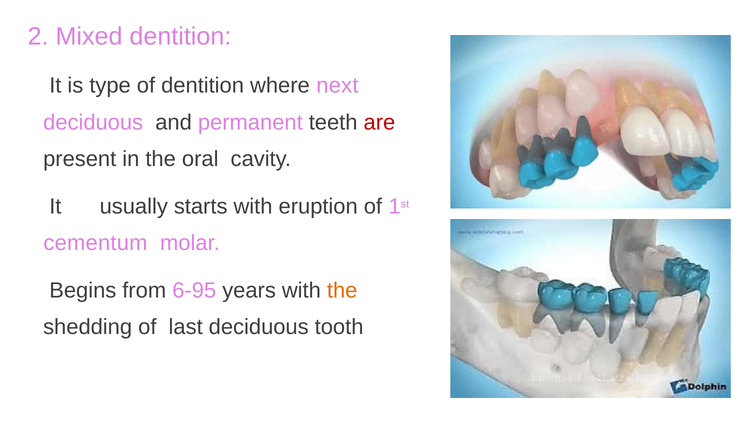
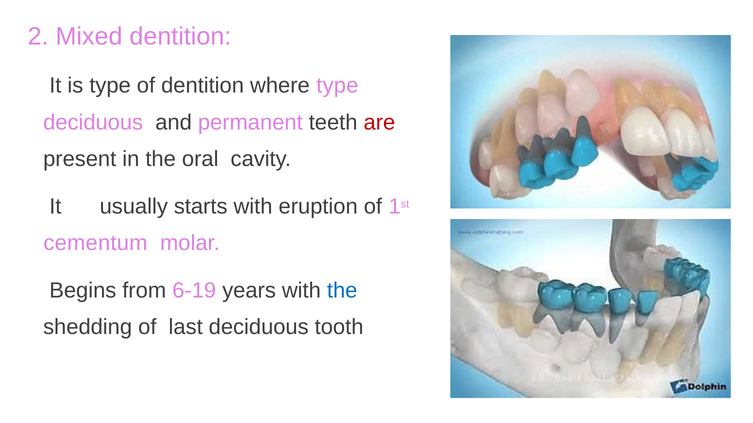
where next: next -> type
6-95: 6-95 -> 6-19
the at (342, 291) colour: orange -> blue
